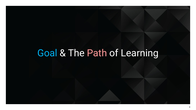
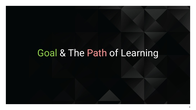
Goal colour: light blue -> light green
